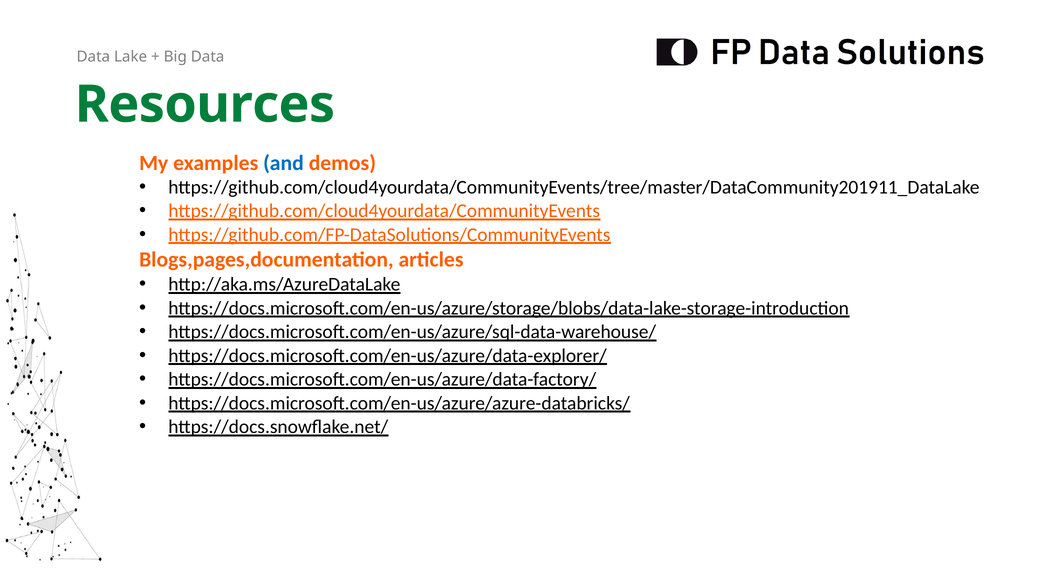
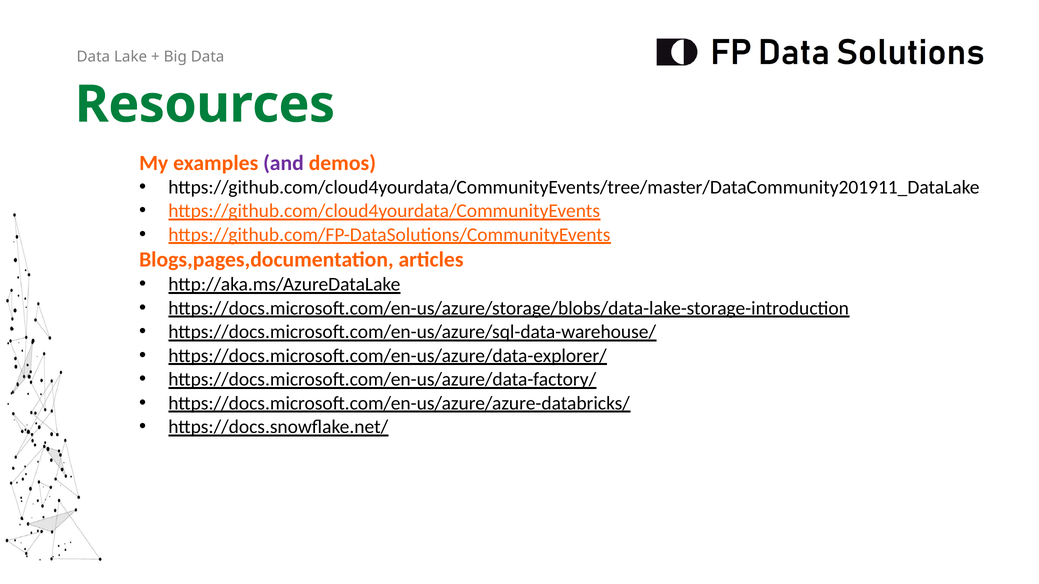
and colour: blue -> purple
